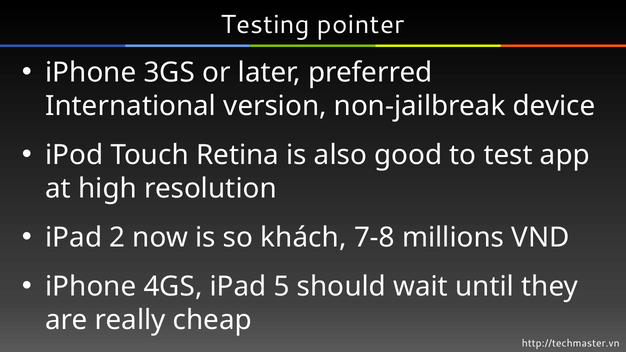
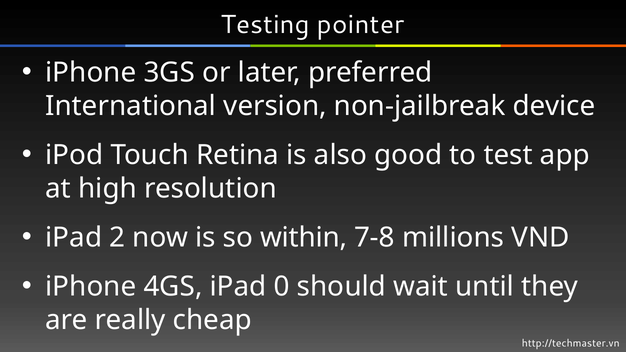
khách: khách -> within
5: 5 -> 0
